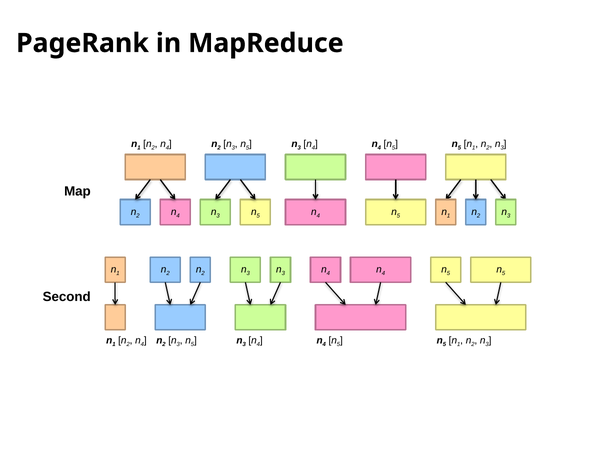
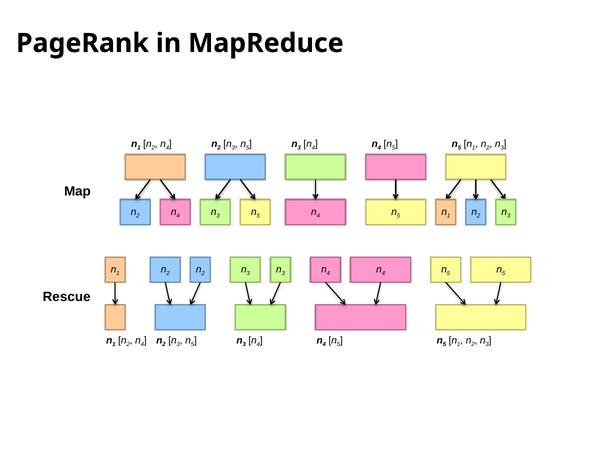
Second: Second -> Rescue
